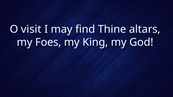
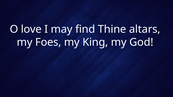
visit: visit -> love
